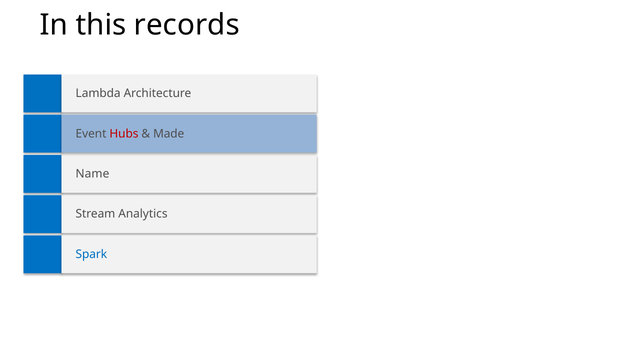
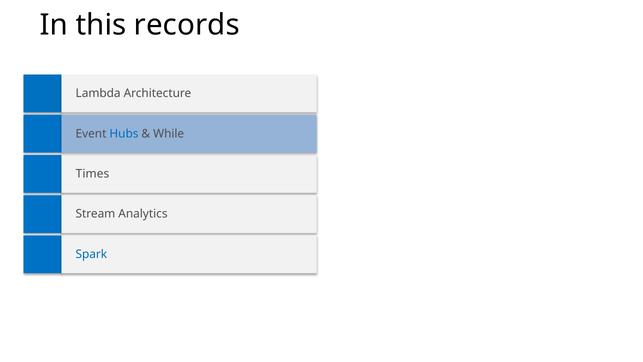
Hubs colour: red -> blue
Made: Made -> While
Name: Name -> Times
